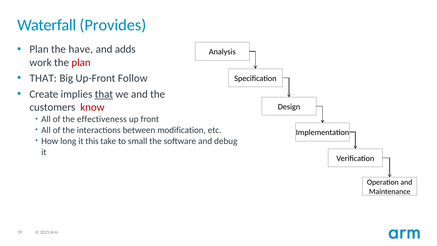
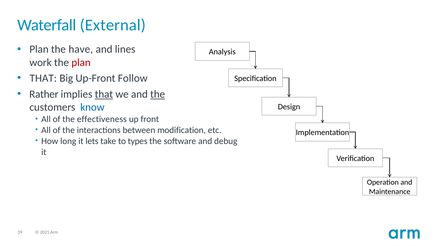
Provides: Provides -> External
adds: adds -> lines
Create: Create -> Rather
the at (158, 94) underline: none -> present
know colour: red -> blue
this: this -> lets
small: small -> types
